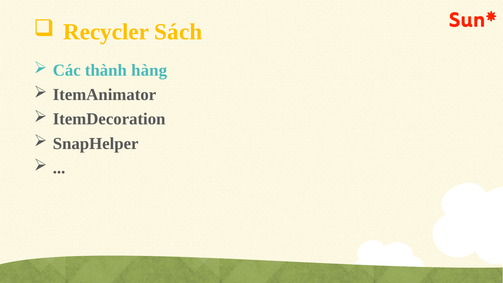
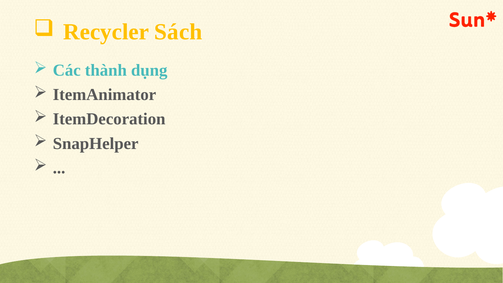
hàng: hàng -> dụng
